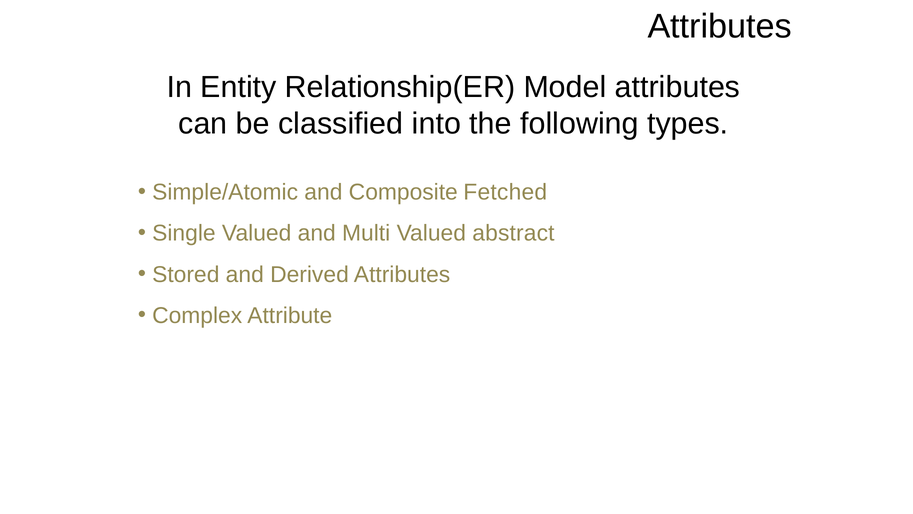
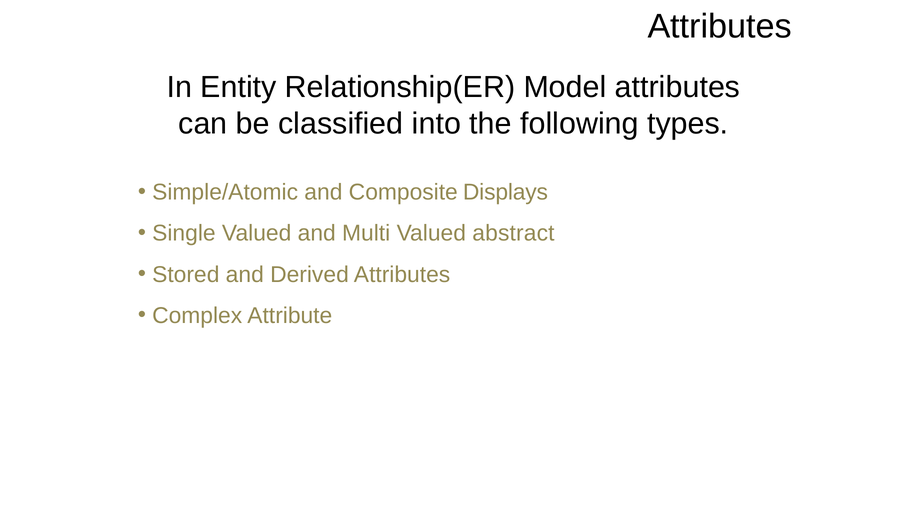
Fetched: Fetched -> Displays
